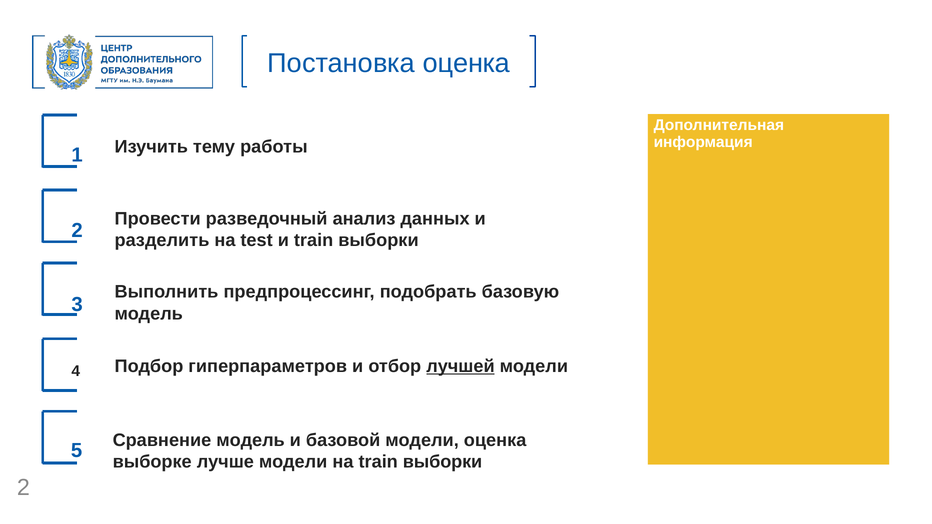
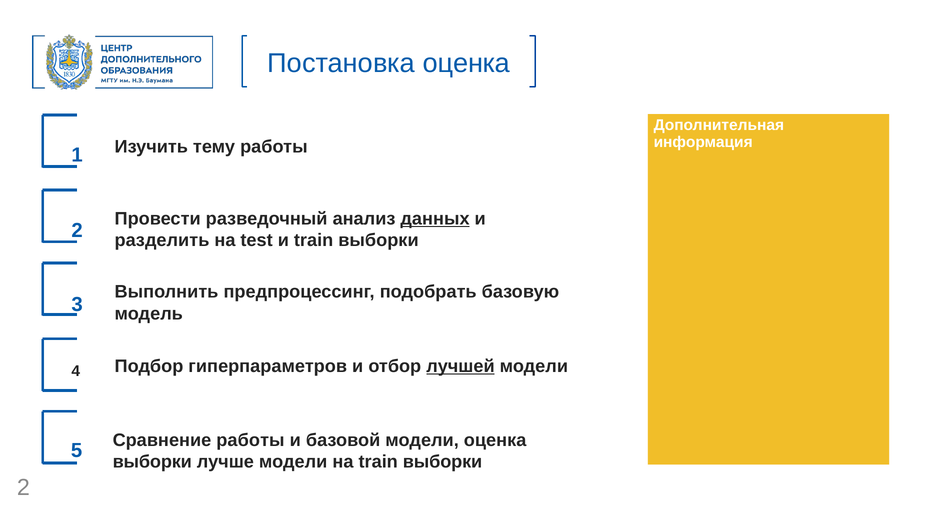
данных underline: none -> present
Сравнение модель: модель -> работы
выборке at (152, 462): выборке -> выборки
